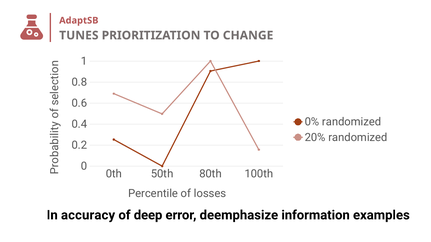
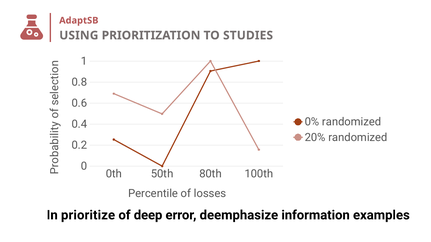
TUNES: TUNES -> USING
CHANGE: CHANGE -> STUDIES
accuracy: accuracy -> prioritize
